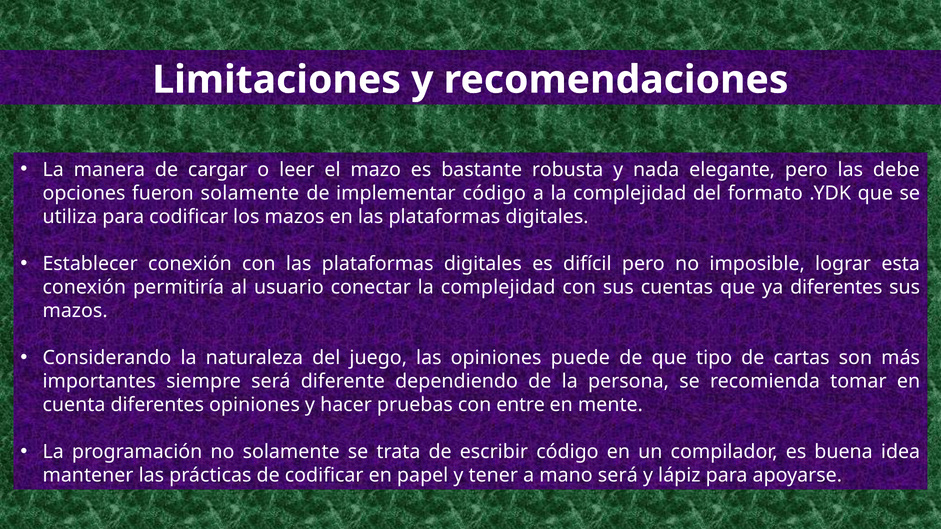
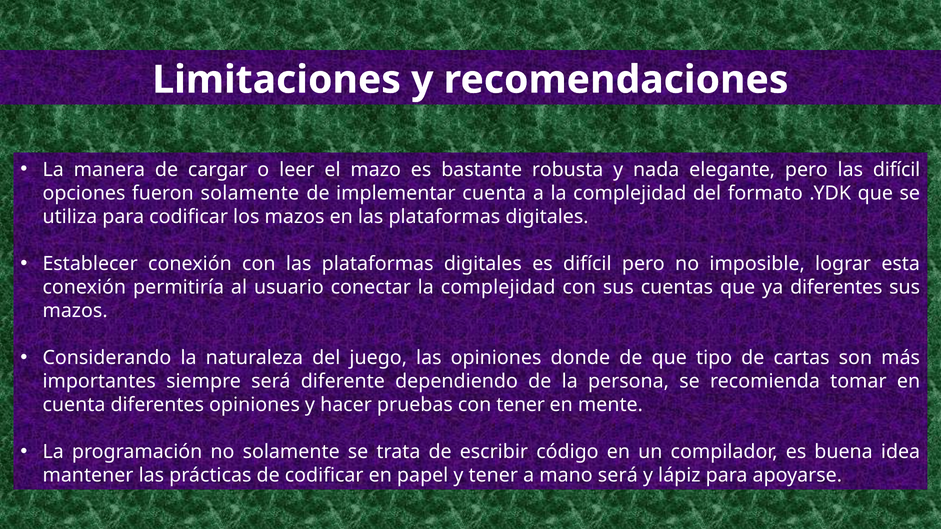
las debe: debe -> difícil
implementar código: código -> cuenta
puede: puede -> donde
con entre: entre -> tener
